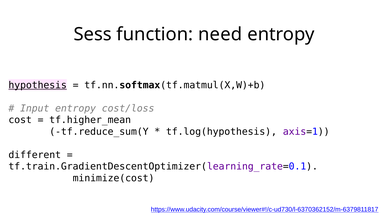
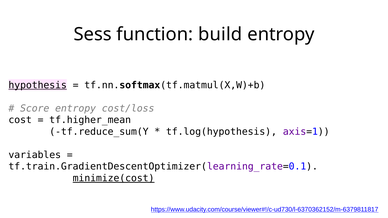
need: need -> build
Input: Input -> Score
different: different -> variables
minimize(cost underline: none -> present
